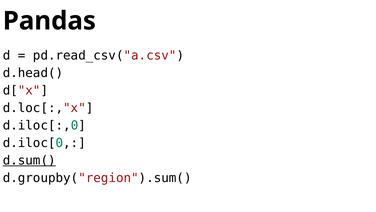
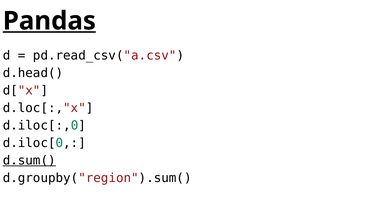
Pandas underline: none -> present
